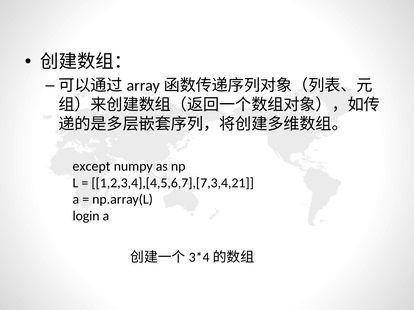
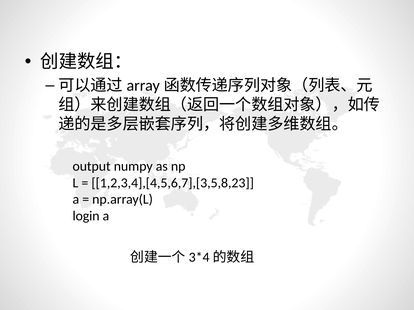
except: except -> output
1,2,3,4],[4,5,6,7],[7,3,4,21: 1,2,3,4],[4,5,6,7],[7,3,4,21 -> 1,2,3,4],[4,5,6,7],[3,5,8,23
